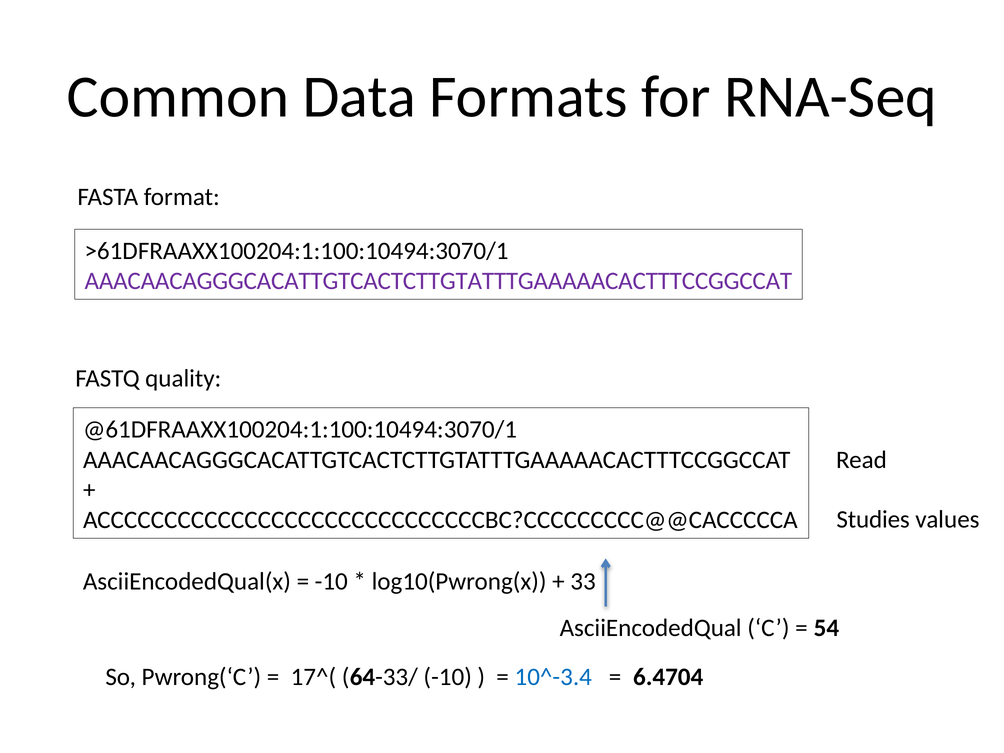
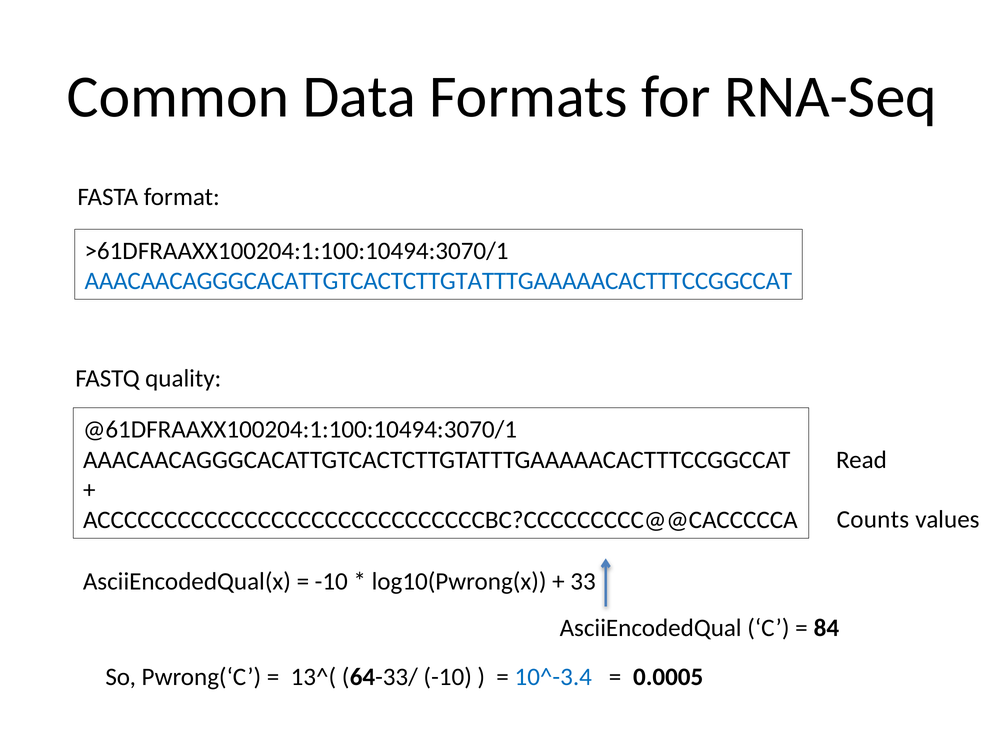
AAACAACAGGGCACATTGTCACTCTTGTATTTGAAAAACACTTTCCGGCCAT at (438, 281) colour: purple -> blue
Studies: Studies -> Counts
54: 54 -> 84
17^(: 17^( -> 13^(
6.4704: 6.4704 -> 0.0005
